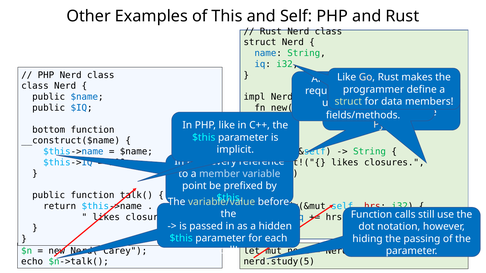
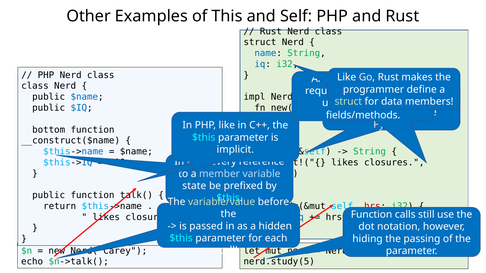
point: point -> state
